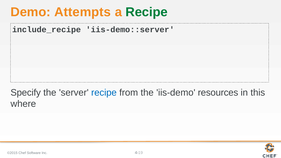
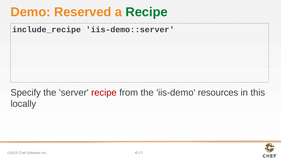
Attempts: Attempts -> Reserved
recipe at (104, 93) colour: blue -> red
where: where -> locally
